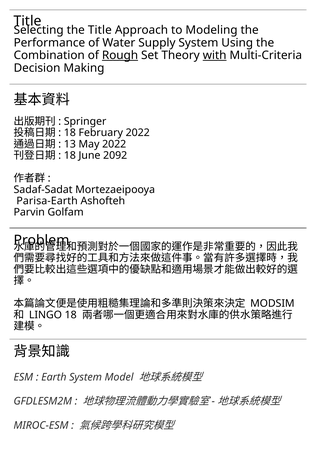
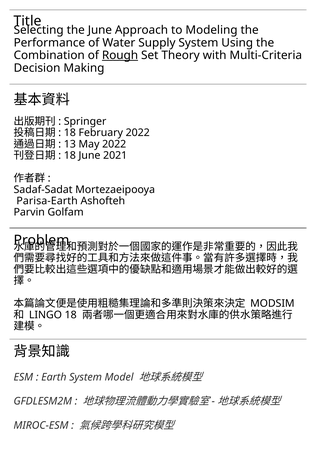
the Title: Title -> June
with underline: present -> none
2092: 2092 -> 2021
